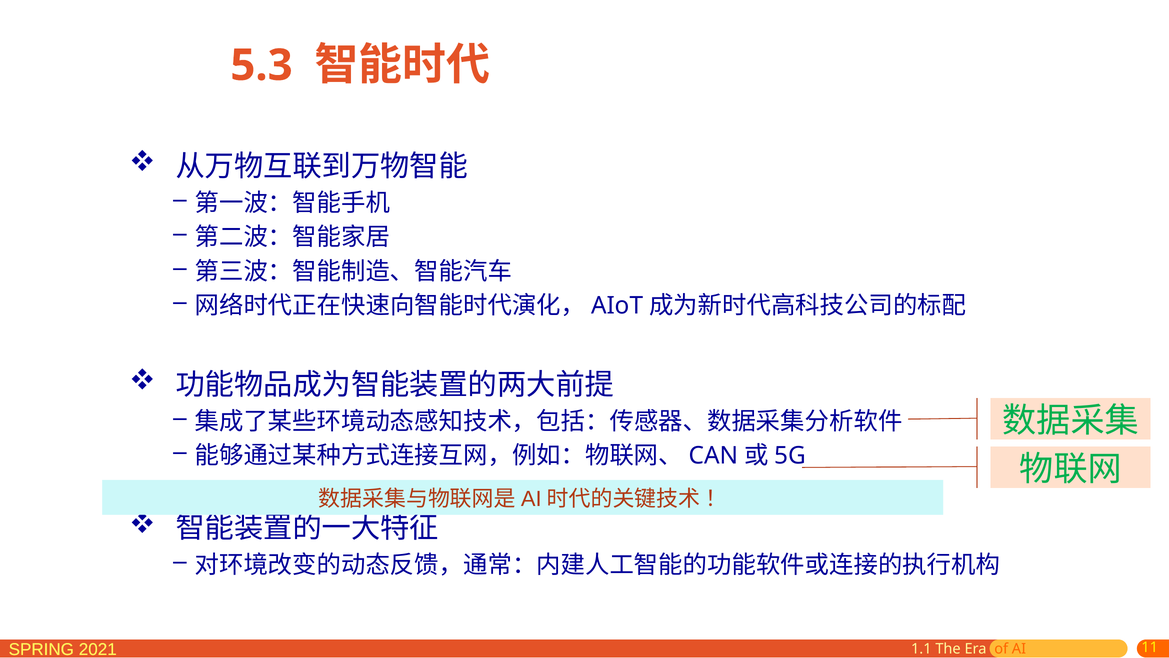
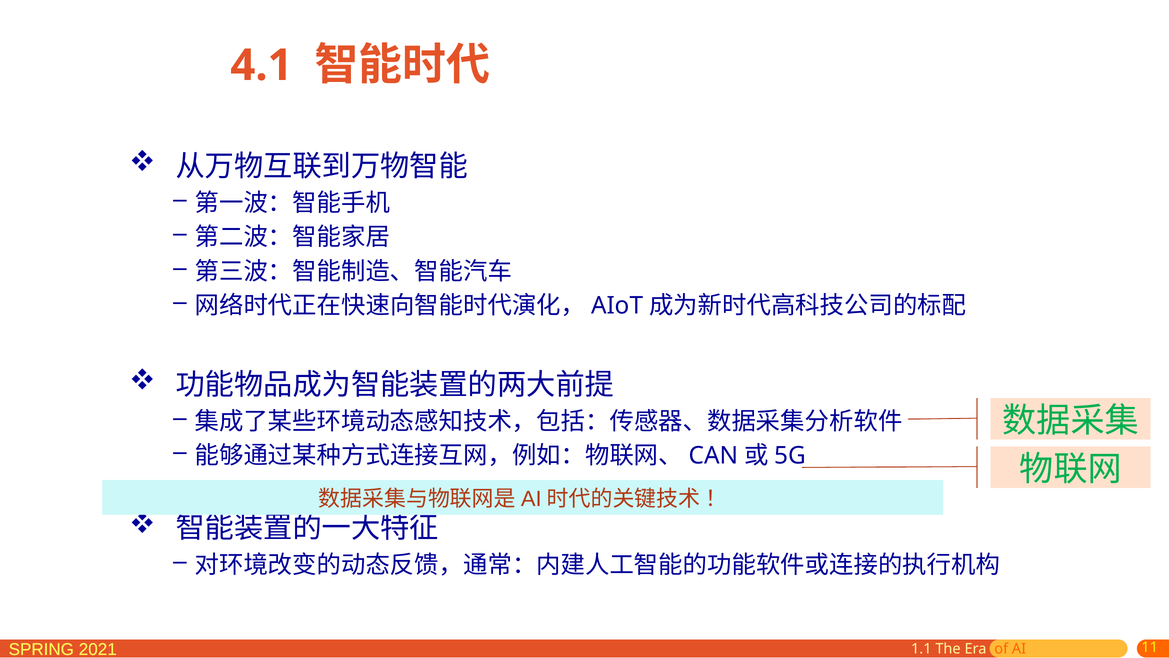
5.3: 5.3 -> 4.1
